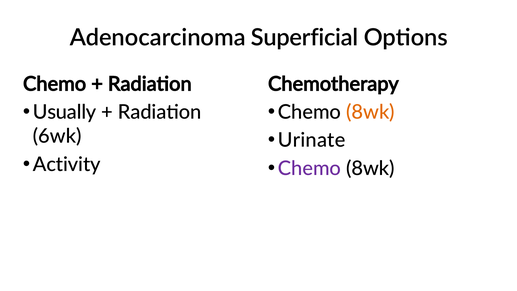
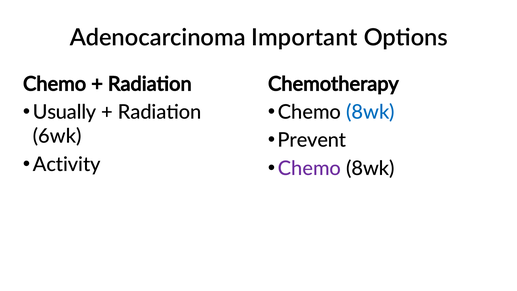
Superficial: Superficial -> Important
8wk at (370, 112) colour: orange -> blue
Urinate: Urinate -> Prevent
